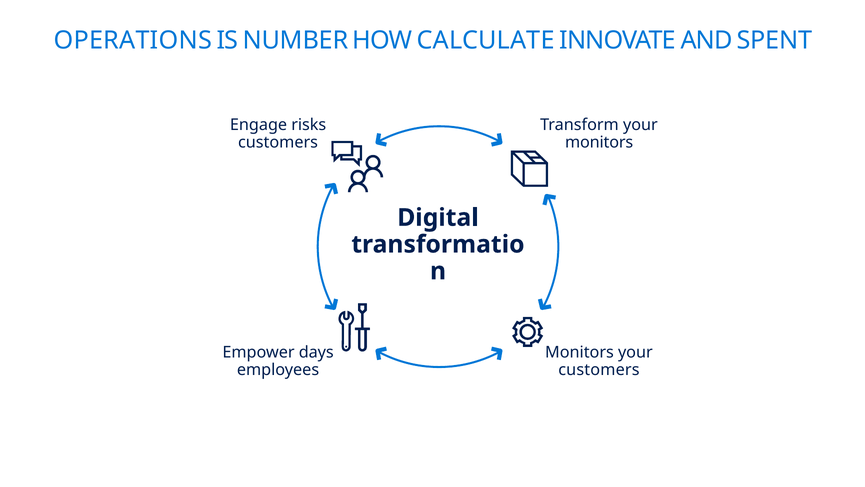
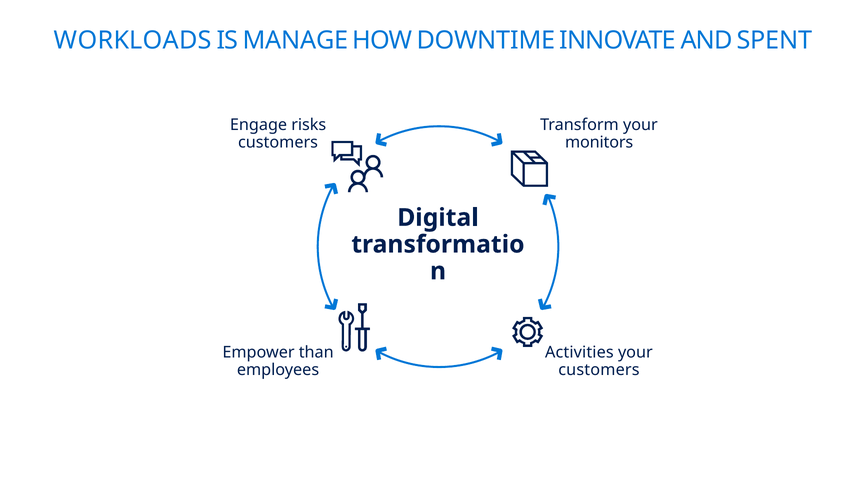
OPERATIONS: OPERATIONS -> WORKLOADS
NUMBER: NUMBER -> MANAGE
CALCULATE: CALCULATE -> DOWNTIME
days: days -> than
Monitors at (579, 352): Monitors -> Activities
